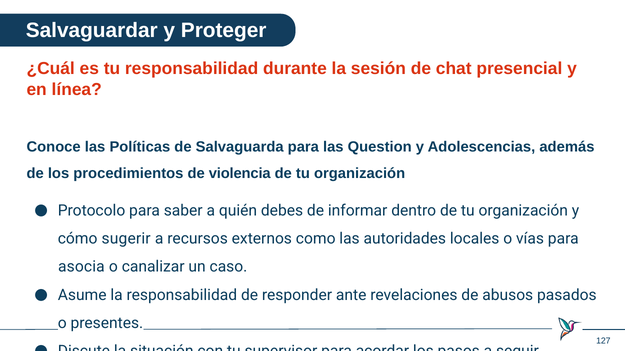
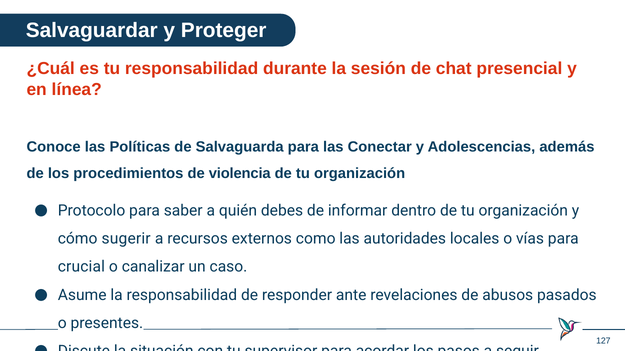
Question: Question -> Conectar
asocia: asocia -> crucial
